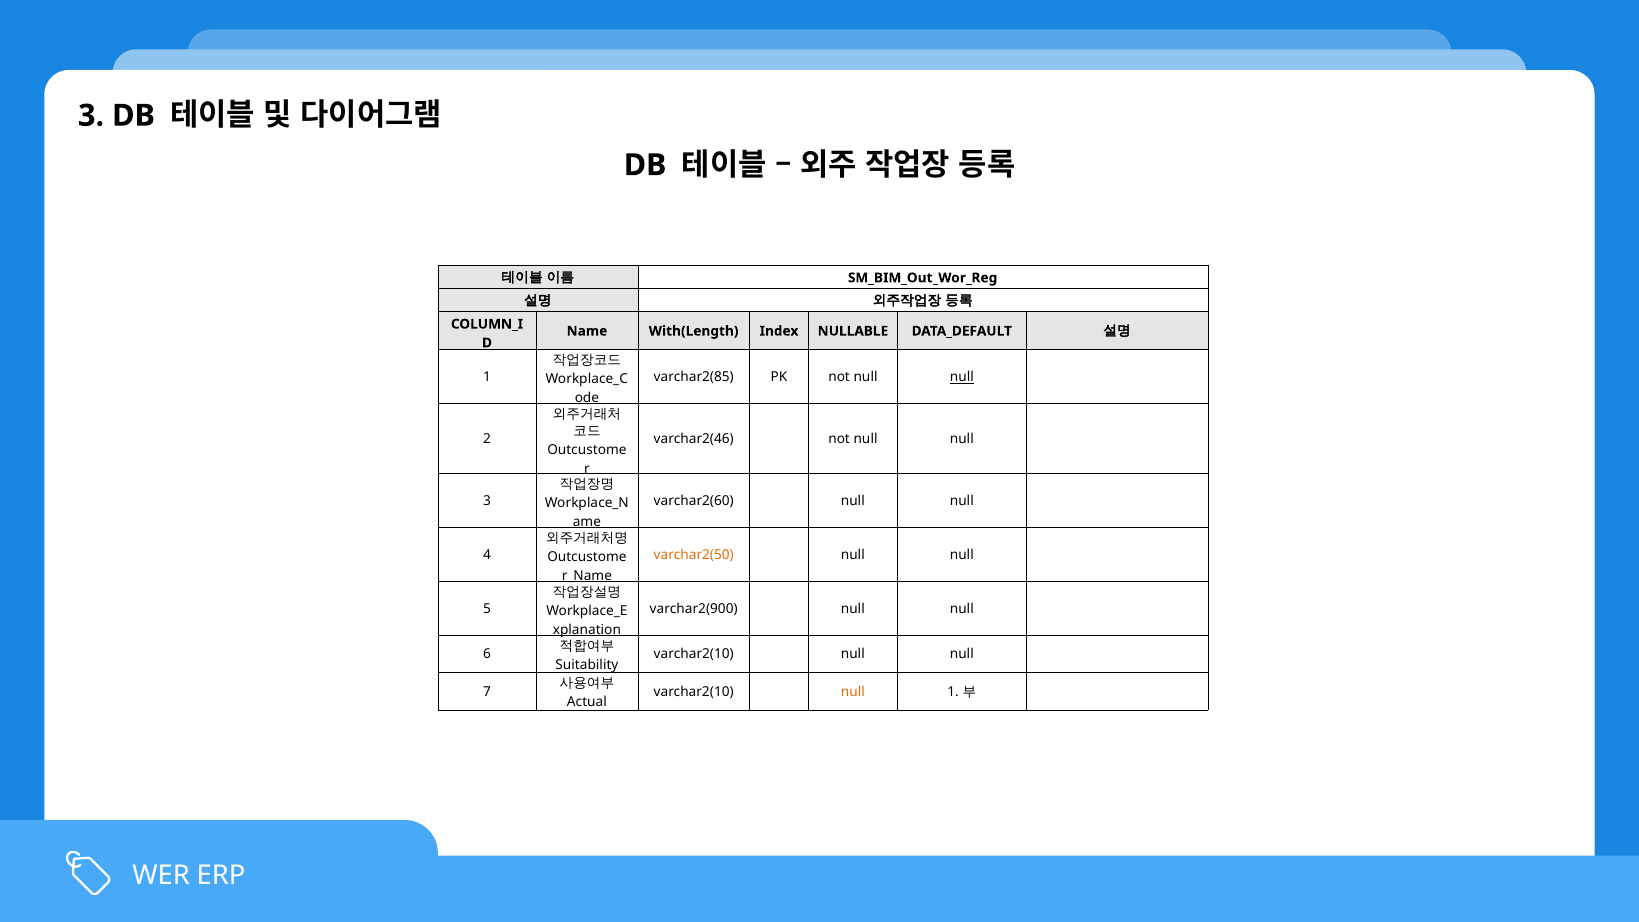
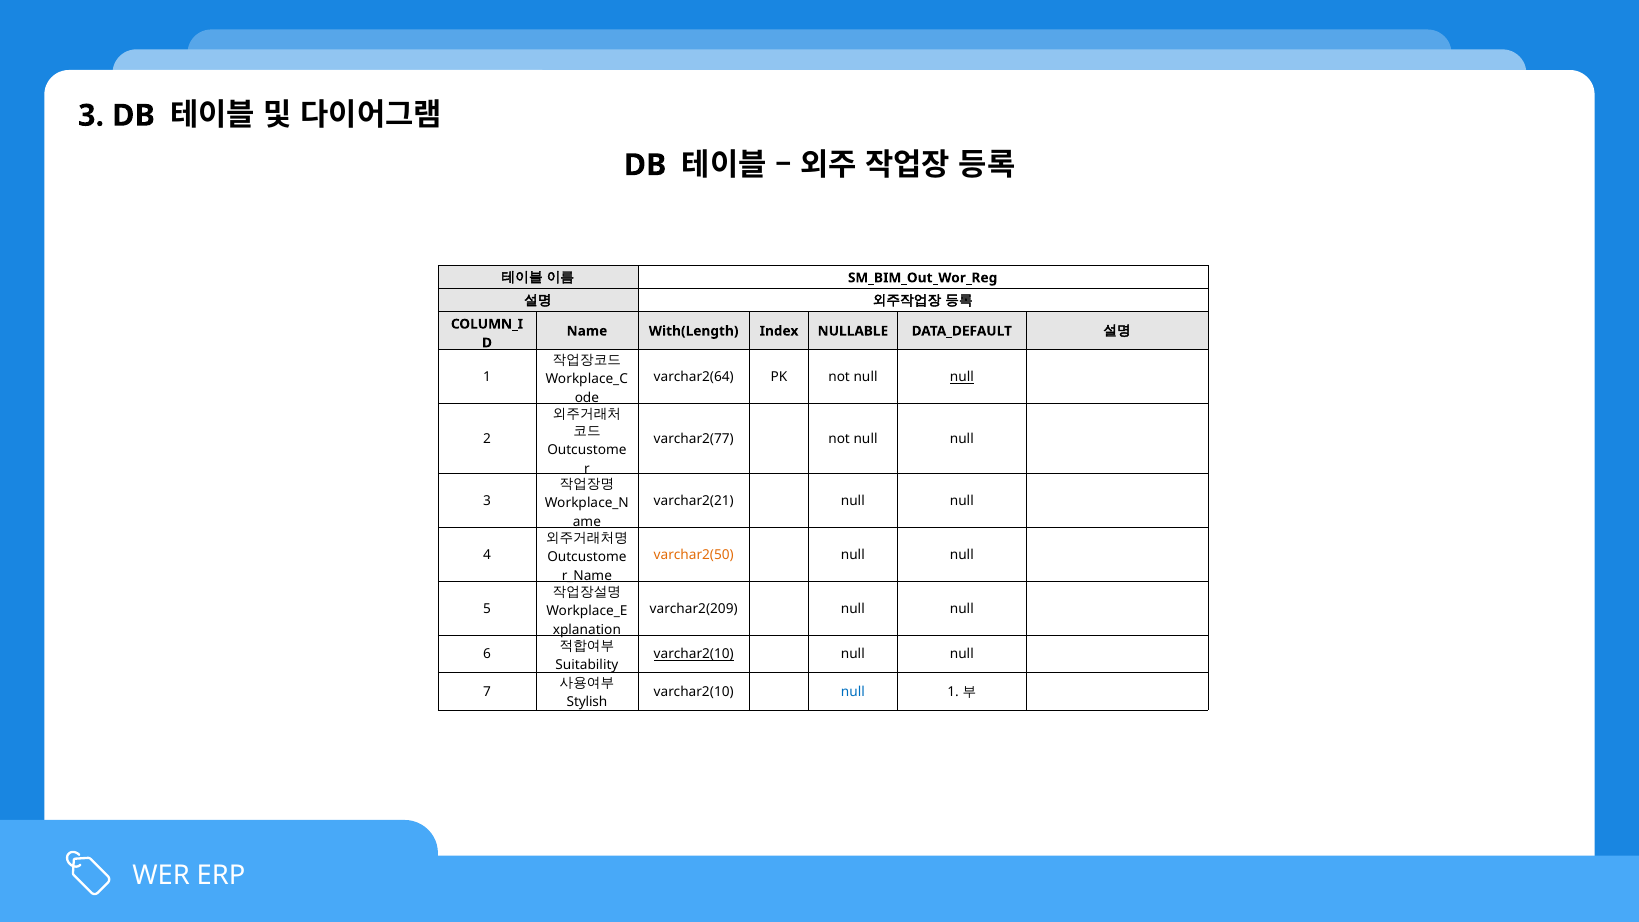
varchar2(85: varchar2(85 -> varchar2(64
varchar2(46: varchar2(46 -> varchar2(77
varchar2(60: varchar2(60 -> varchar2(21
varchar2(900: varchar2(900 -> varchar2(209
varchar2(10 at (694, 654) underline: none -> present
null at (853, 692) colour: orange -> blue
Actual: Actual -> Stylish
